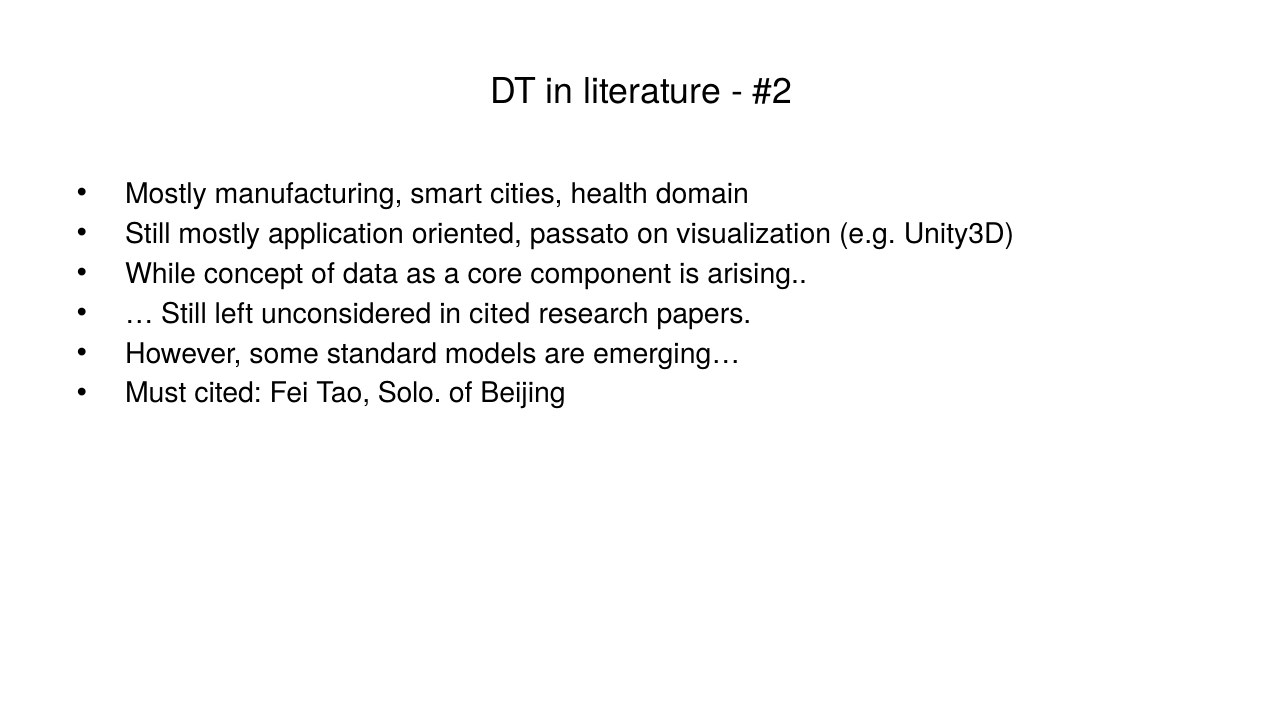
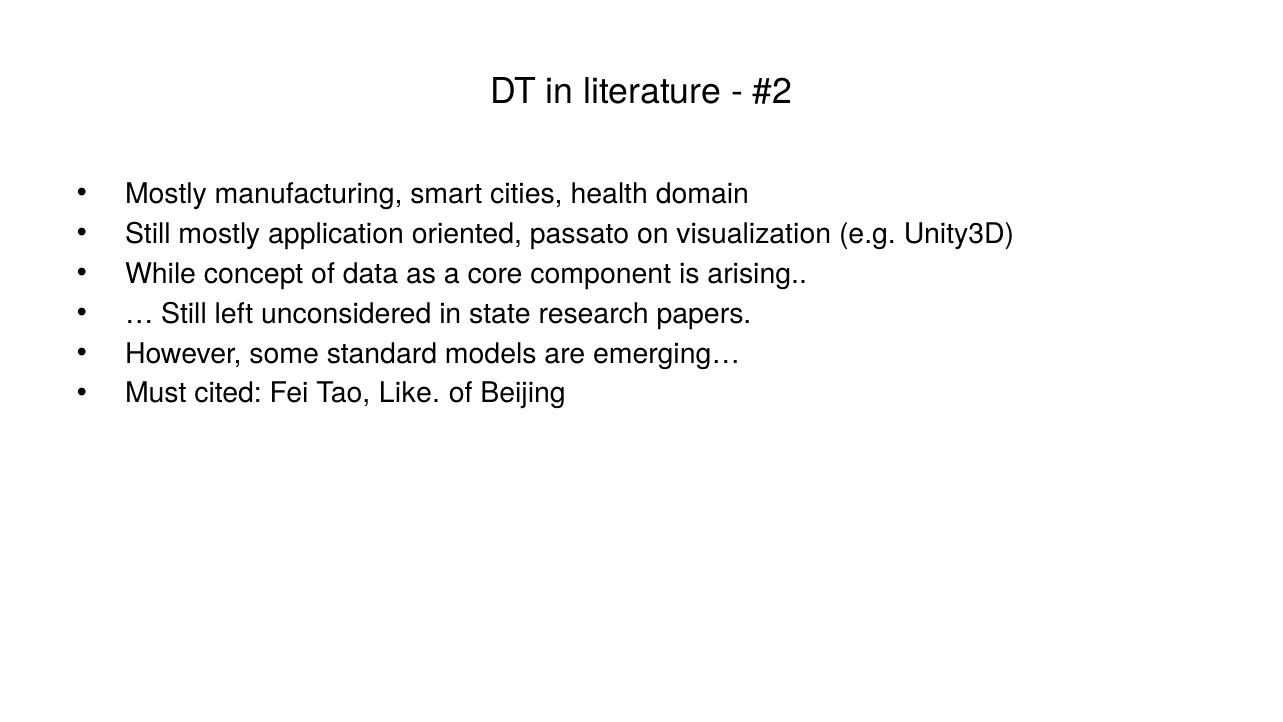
in cited: cited -> state
Solo: Solo -> Like
